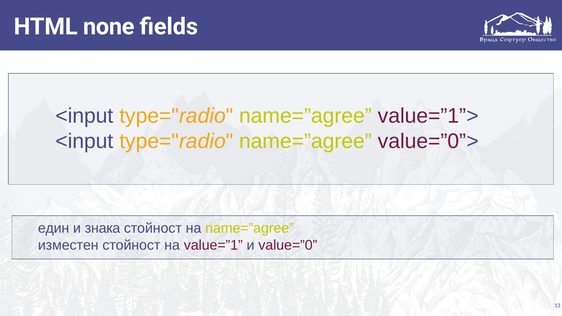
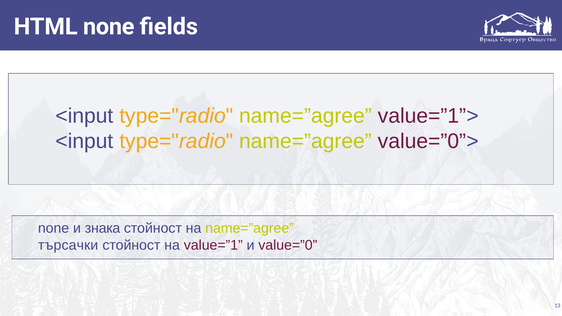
един at (54, 228): един -> none
изместен: изместен -> търсачки
